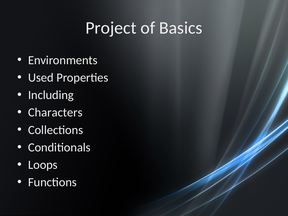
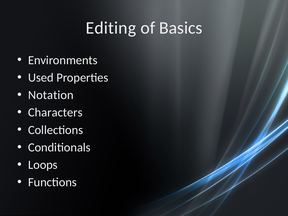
Project: Project -> Editing
Including: Including -> Notation
